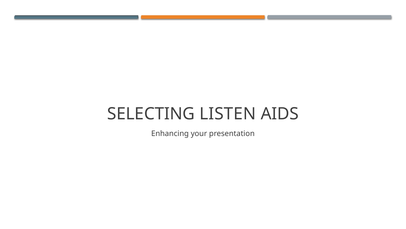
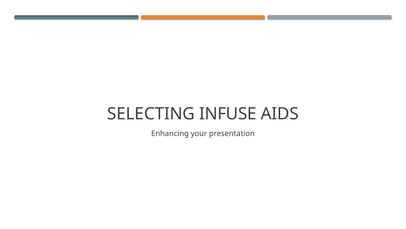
LISTEN: LISTEN -> INFUSE
